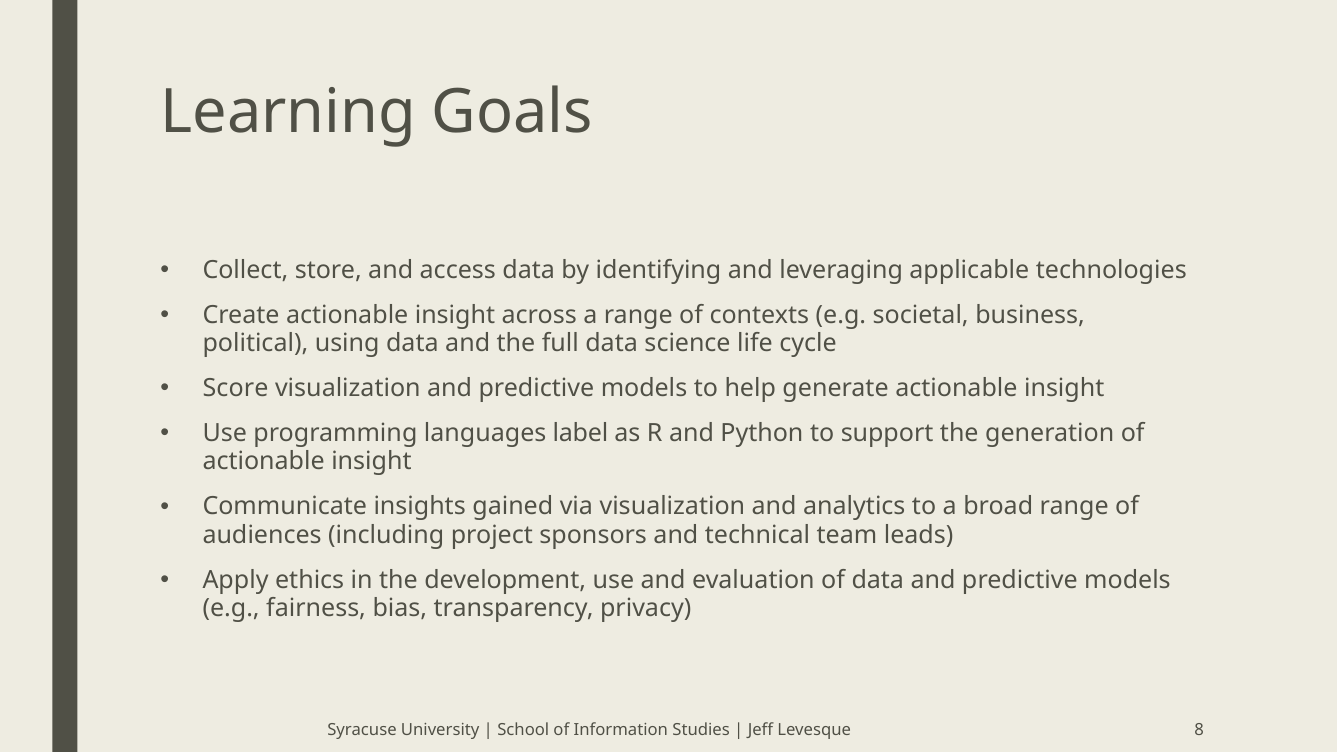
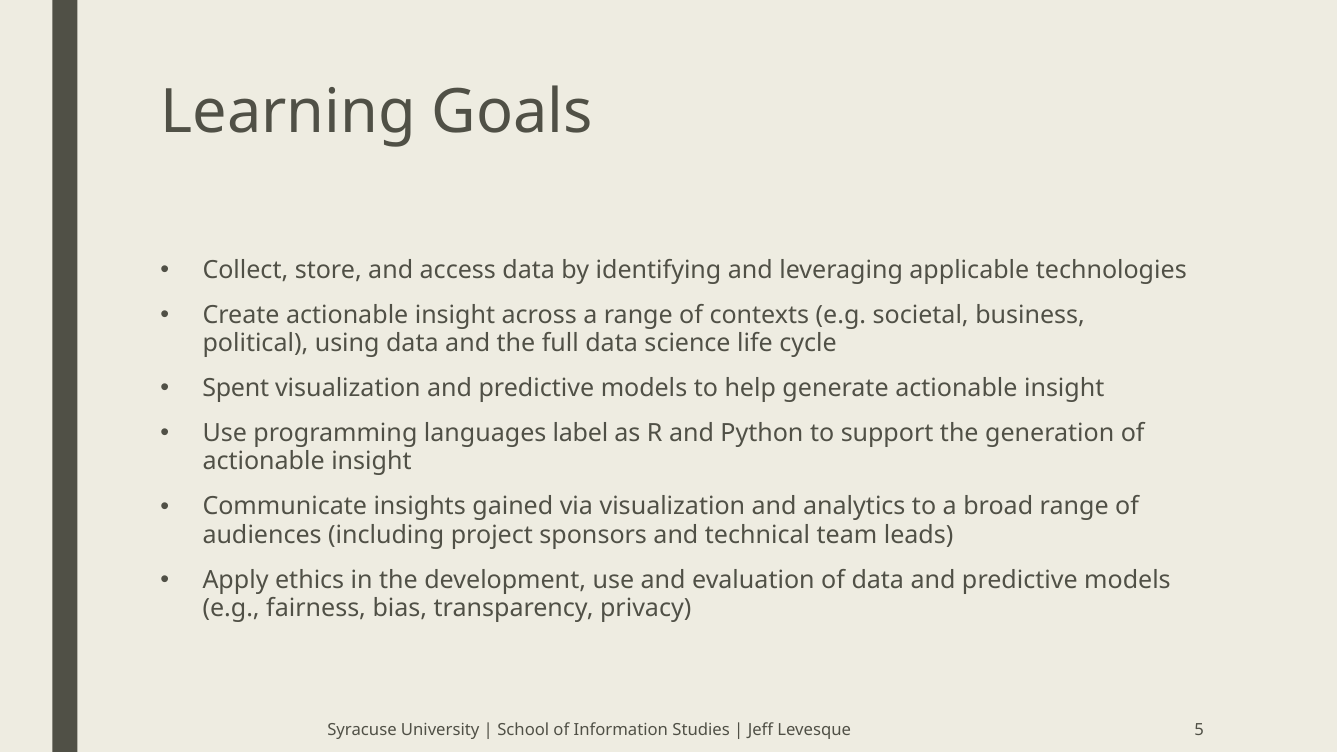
Score: Score -> Spent
8: 8 -> 5
